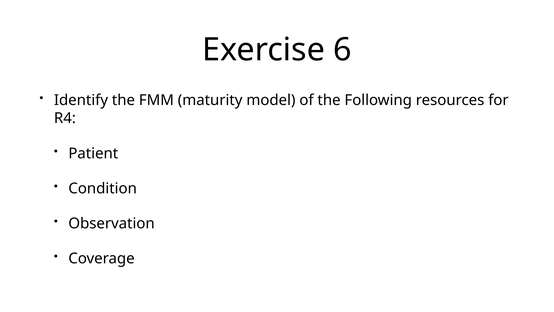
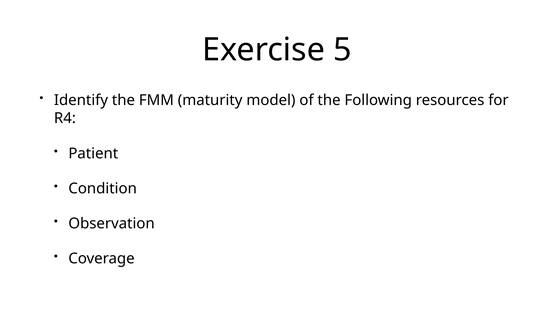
6: 6 -> 5
